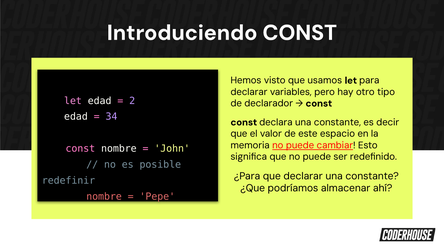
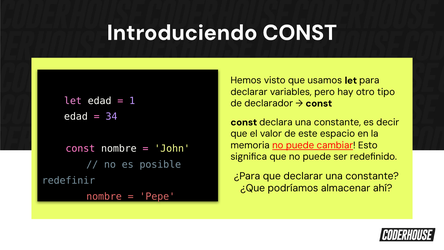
2: 2 -> 1
